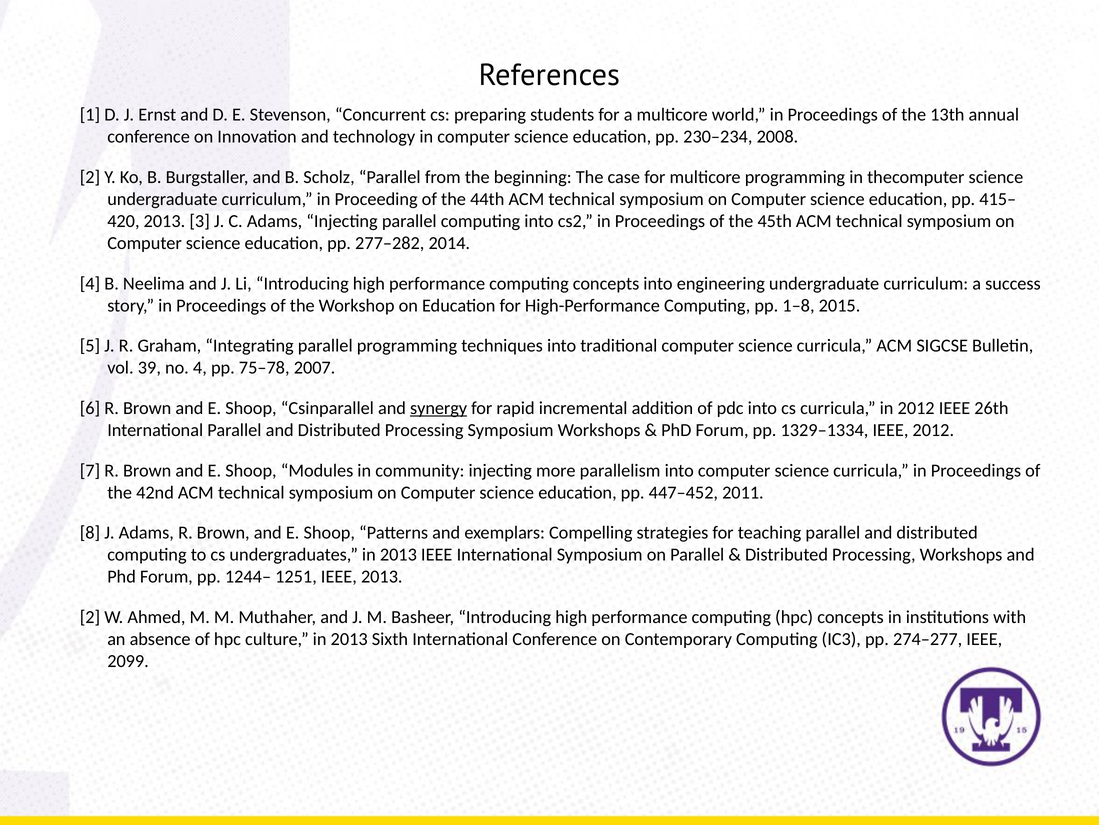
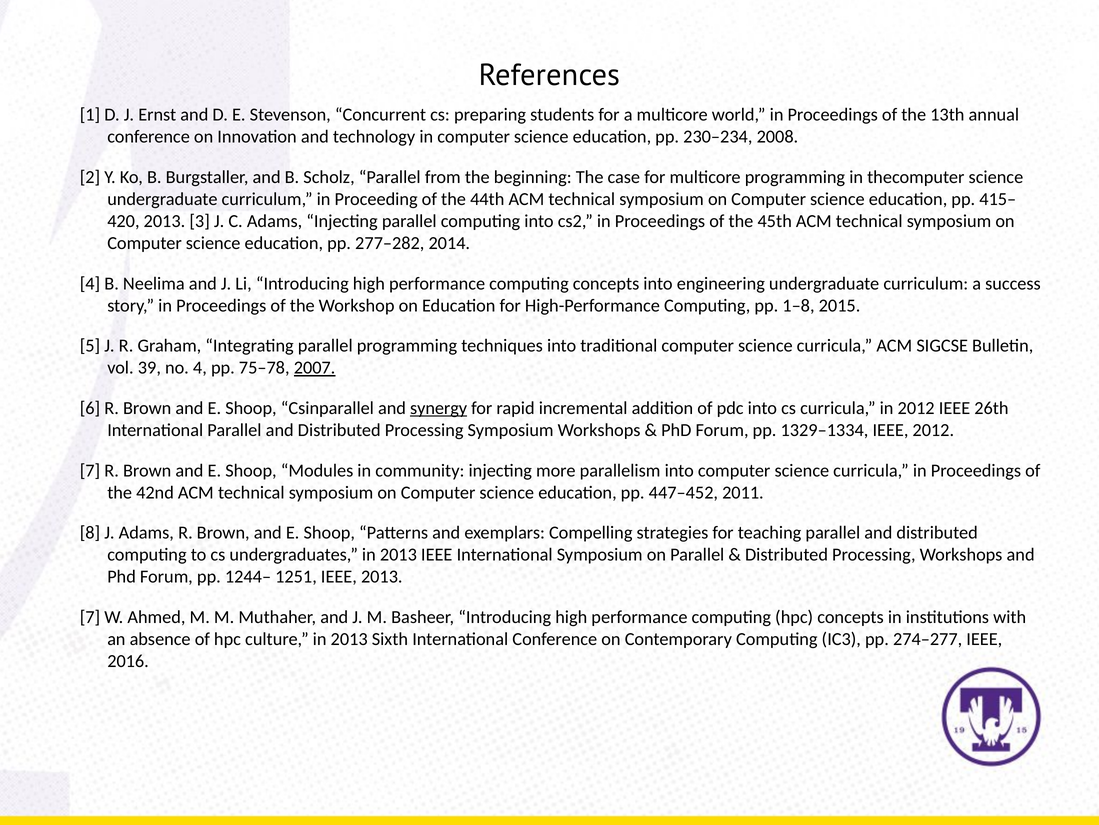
2007 underline: none -> present
2 at (90, 617): 2 -> 7
2099: 2099 -> 2016
